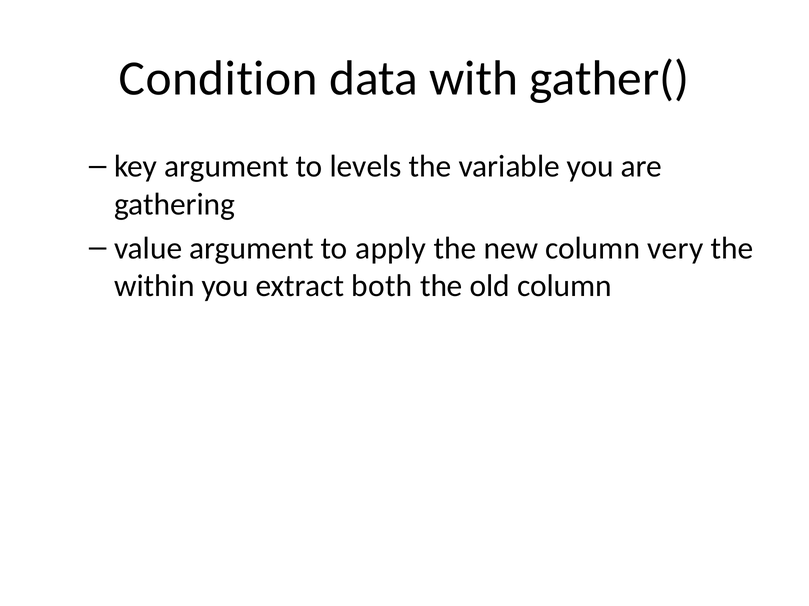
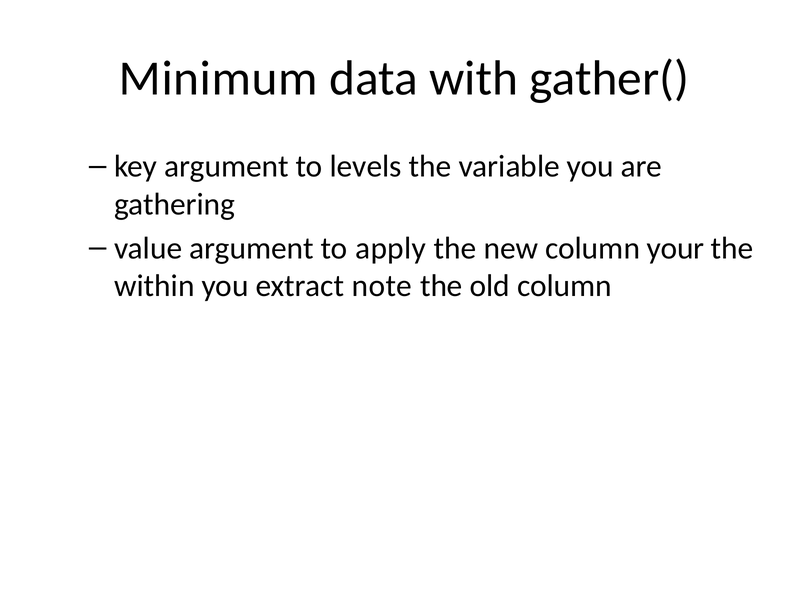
Condition: Condition -> Minimum
very: very -> your
both: both -> note
